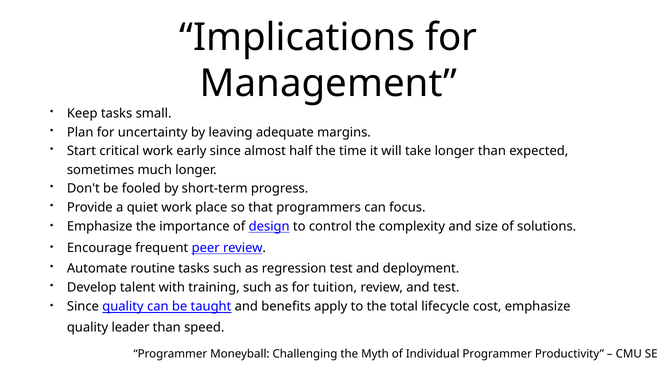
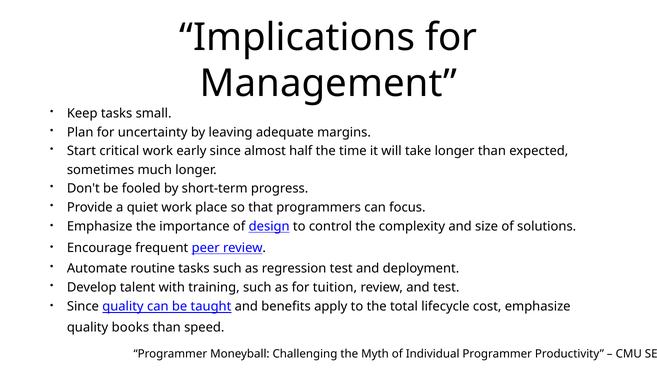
leader: leader -> books
